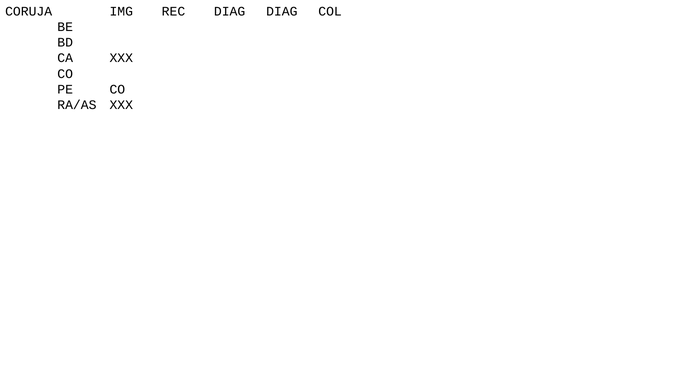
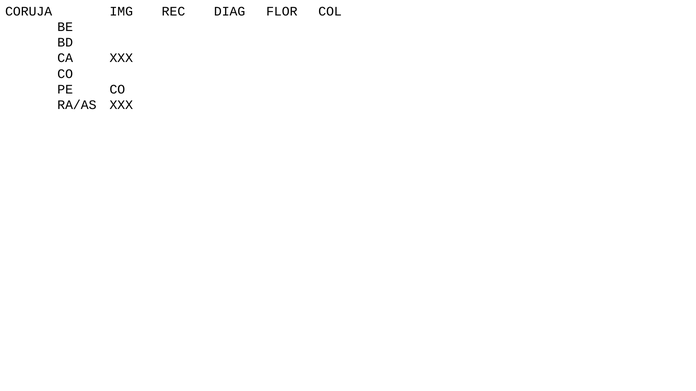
DIAG DIAG: DIAG -> FLOR
